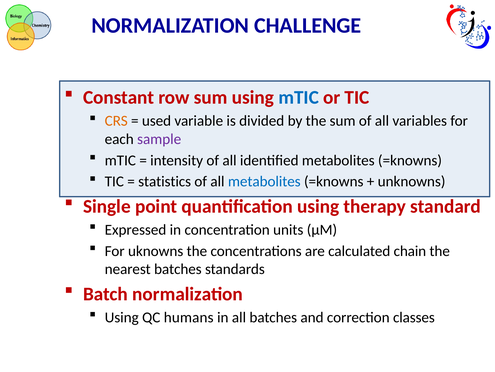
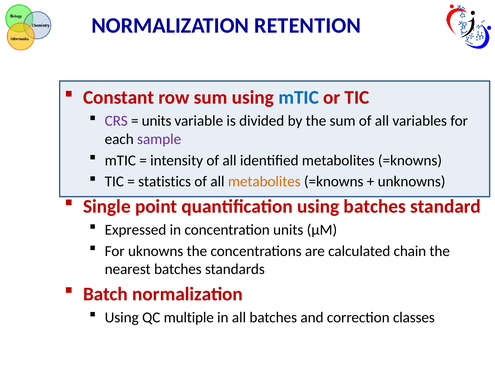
CHALLENGE: CHALLENGE -> RETENTION
CRS colour: orange -> purple
used at (157, 121): used -> units
metabolites at (264, 181) colour: blue -> orange
using therapy: therapy -> batches
humans: humans -> multiple
